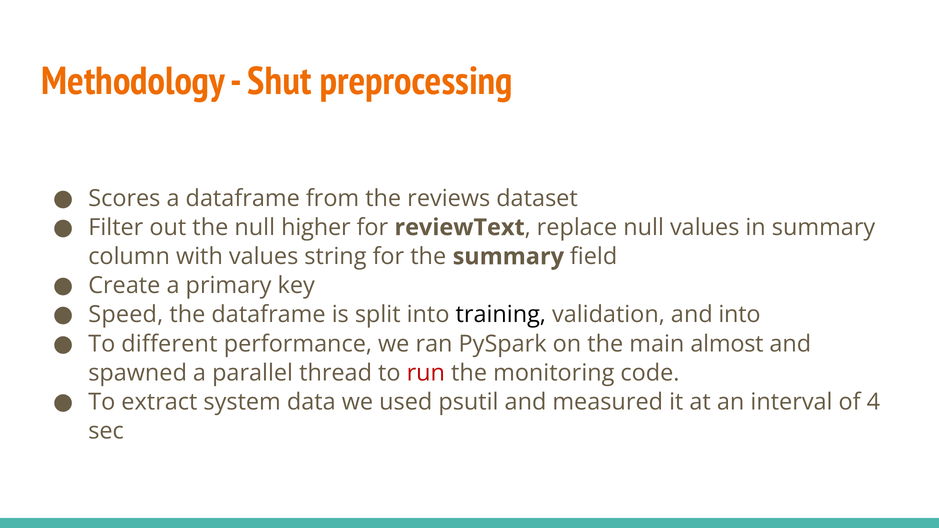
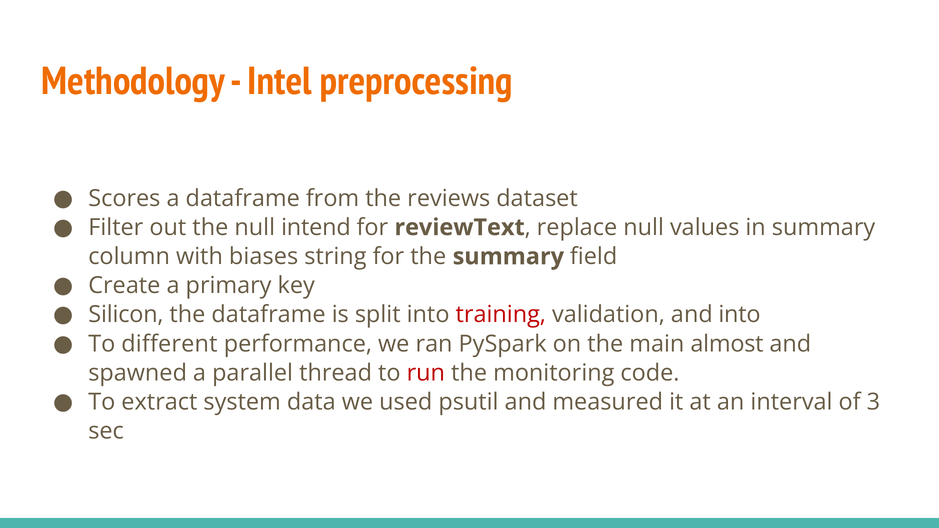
Shut: Shut -> Intel
higher: higher -> intend
with values: values -> biases
Speed: Speed -> Silicon
training colour: black -> red
4: 4 -> 3
